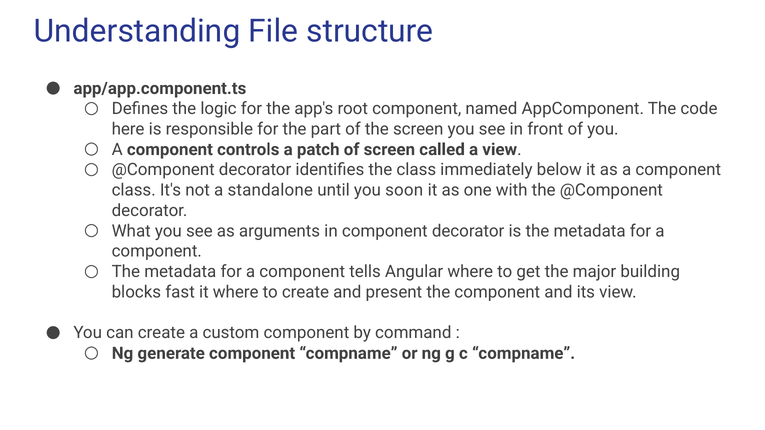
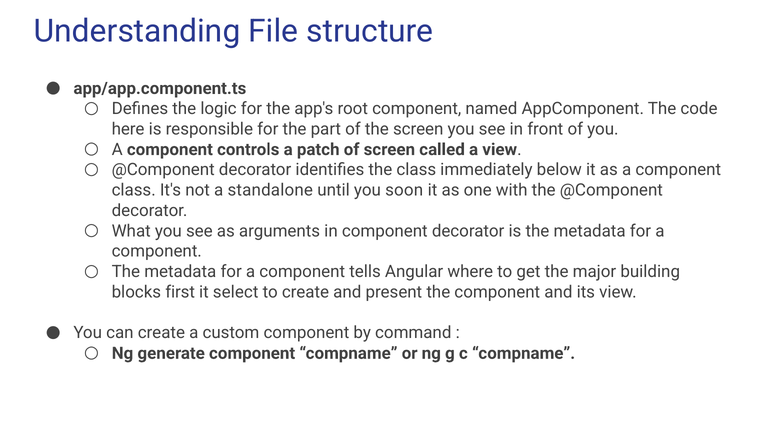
fast: fast -> first
it where: where -> select
